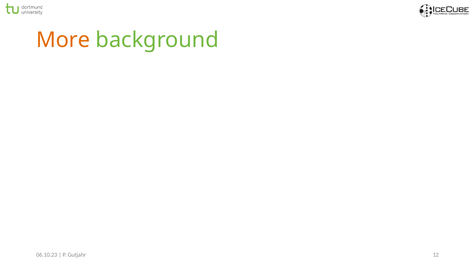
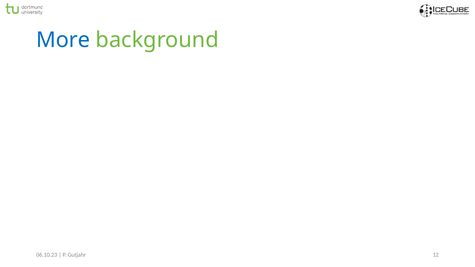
More colour: orange -> blue
